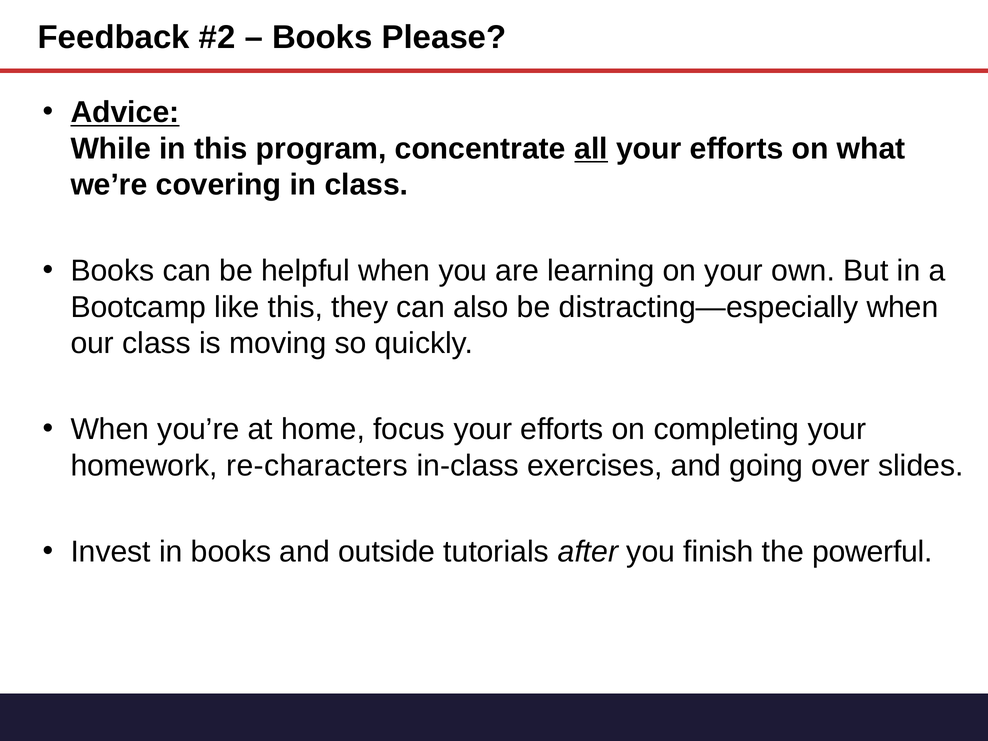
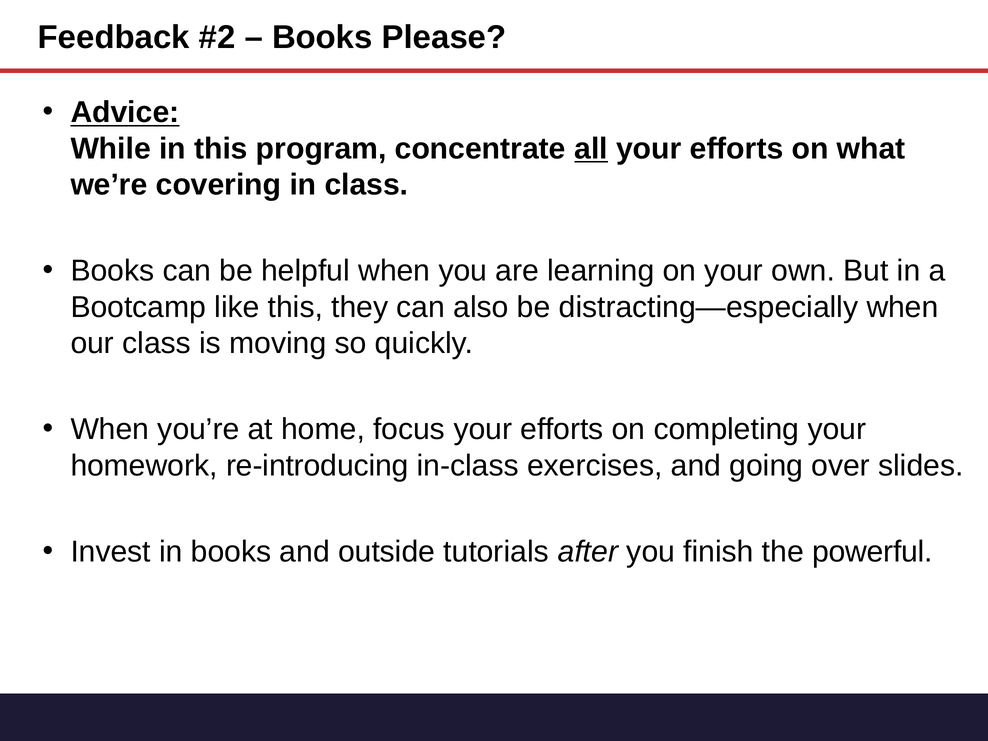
re-characters: re-characters -> re-introducing
